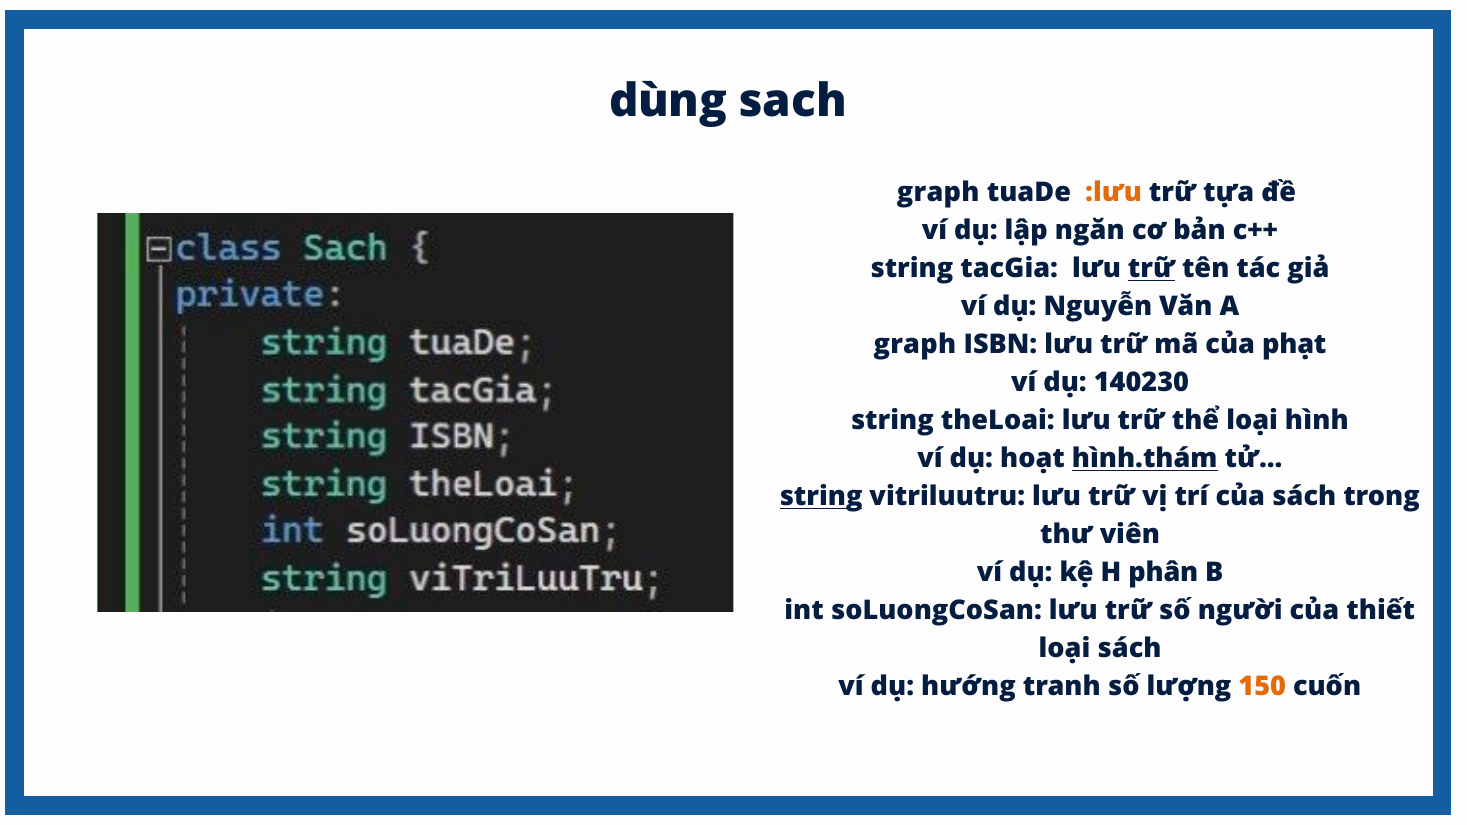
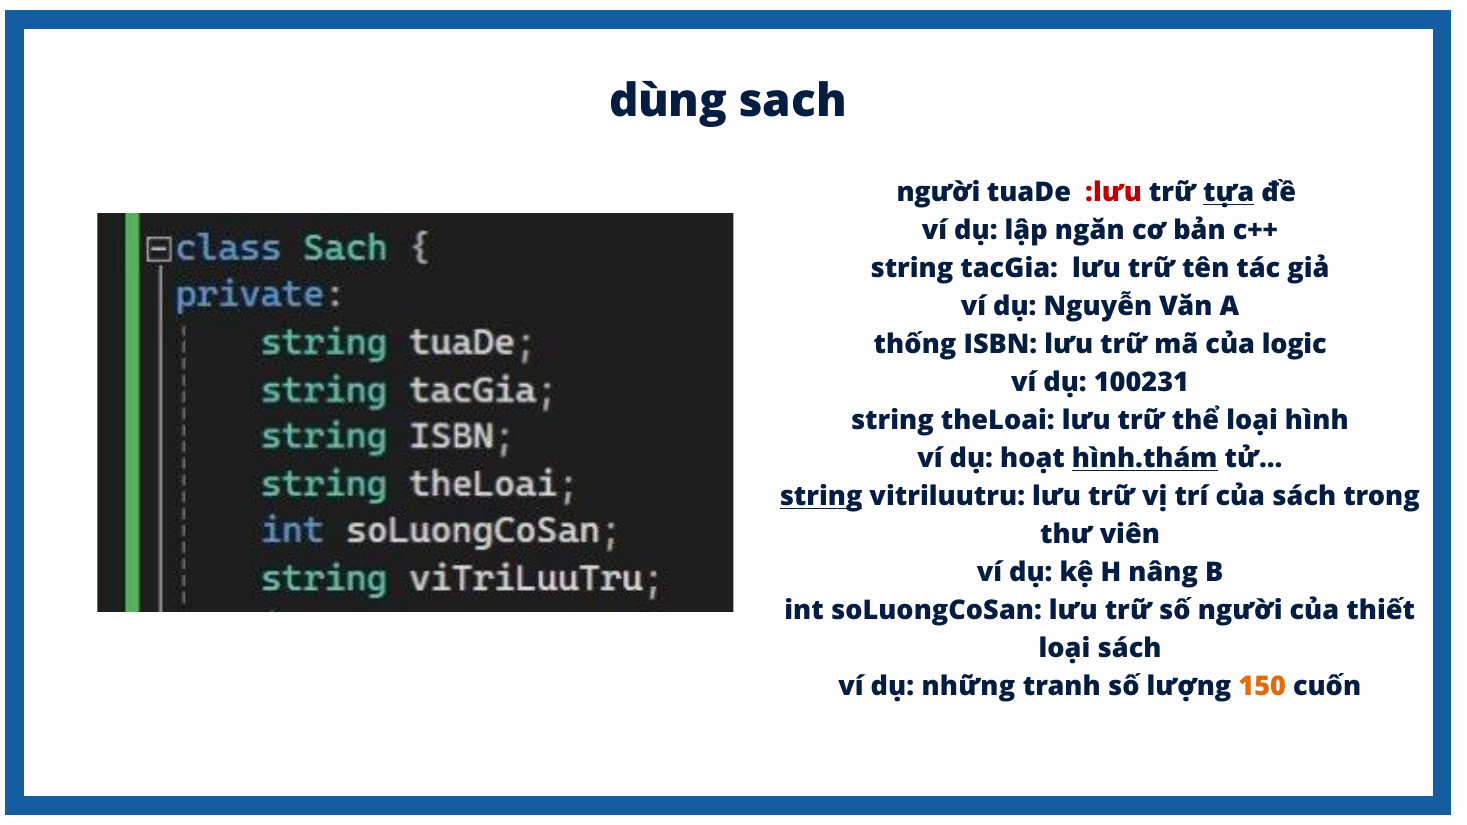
graph at (938, 193): graph -> người
:lưu colour: orange -> red
tựa underline: none -> present
trữ at (1152, 269) underline: present -> none
graph at (915, 345): graph -> thống
phạt: phạt -> logic
140230: 140230 -> 100231
phân: phân -> nâng
hướng: hướng -> những
